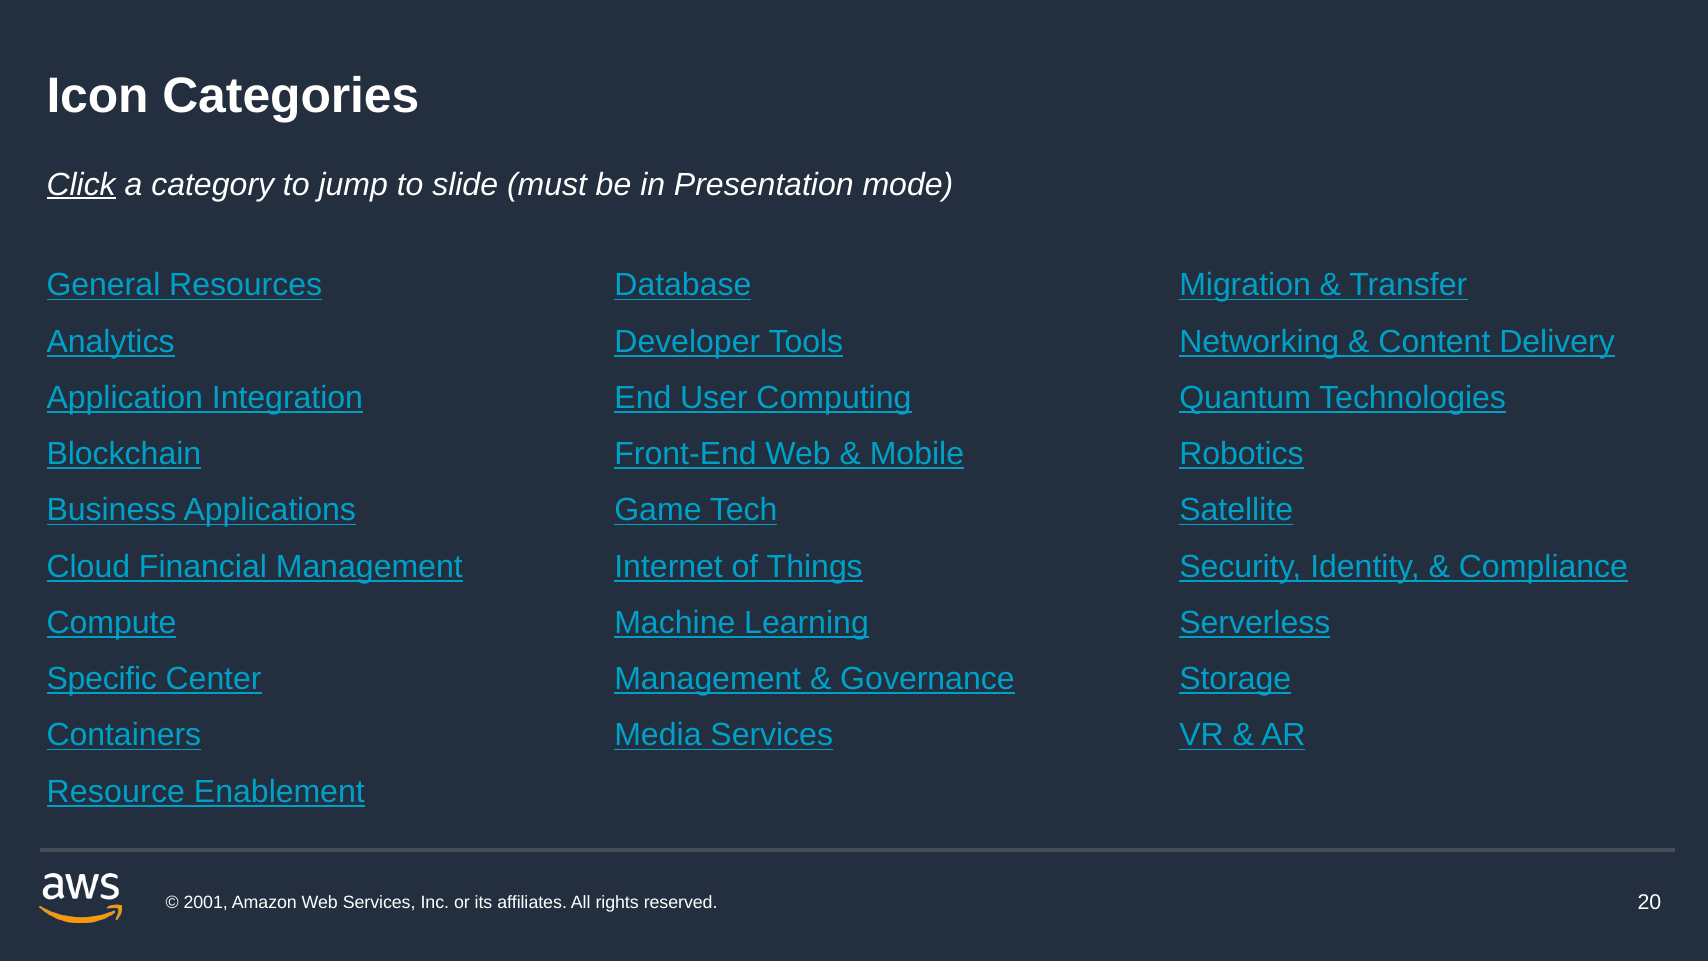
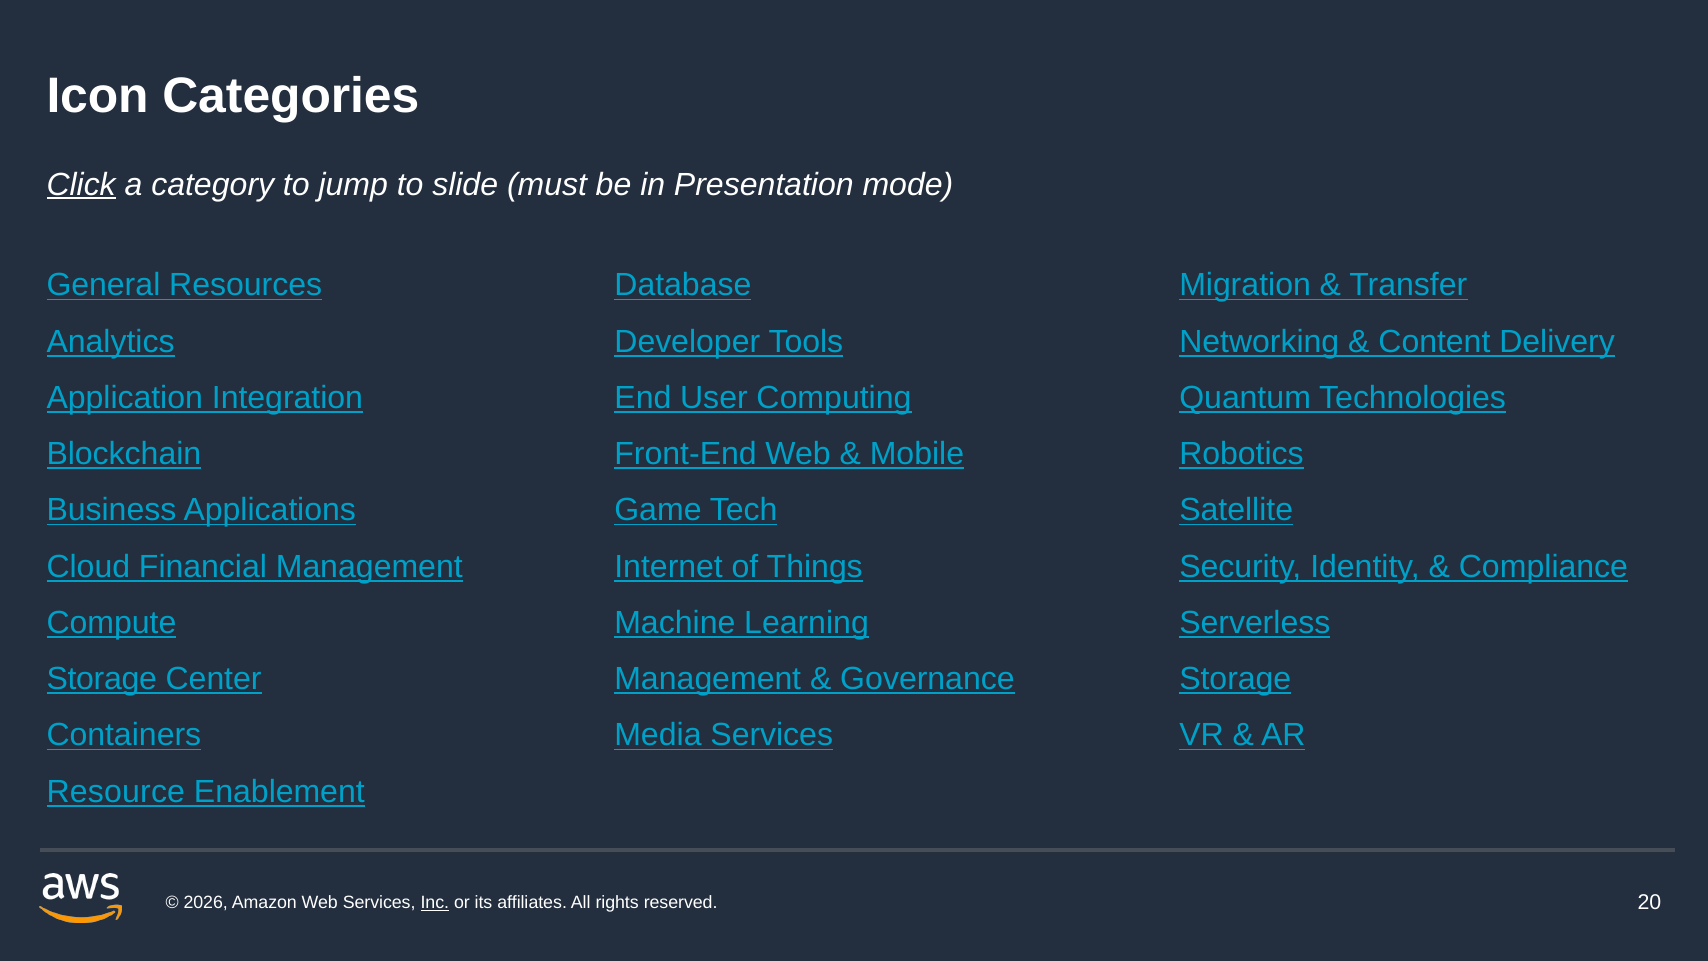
Specific at (102, 679): Specific -> Storage
2001: 2001 -> 2026
Inc underline: none -> present
